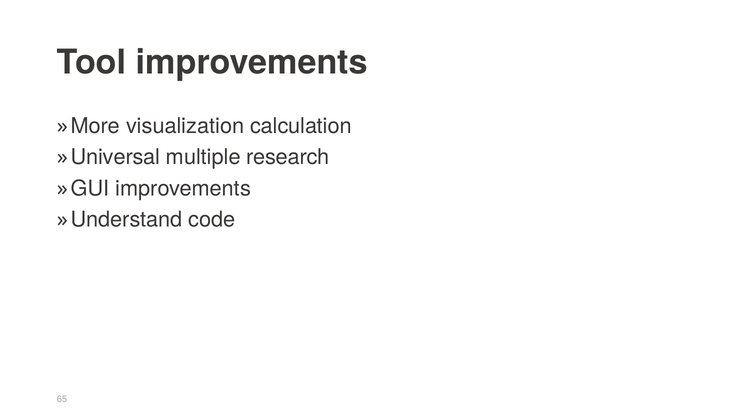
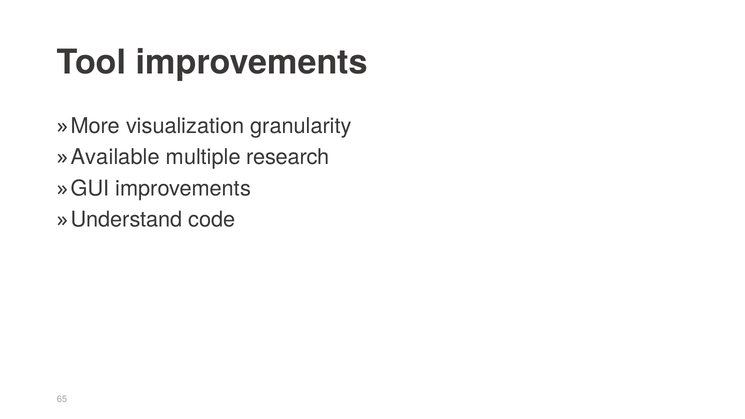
calculation: calculation -> granularity
Universal: Universal -> Available
